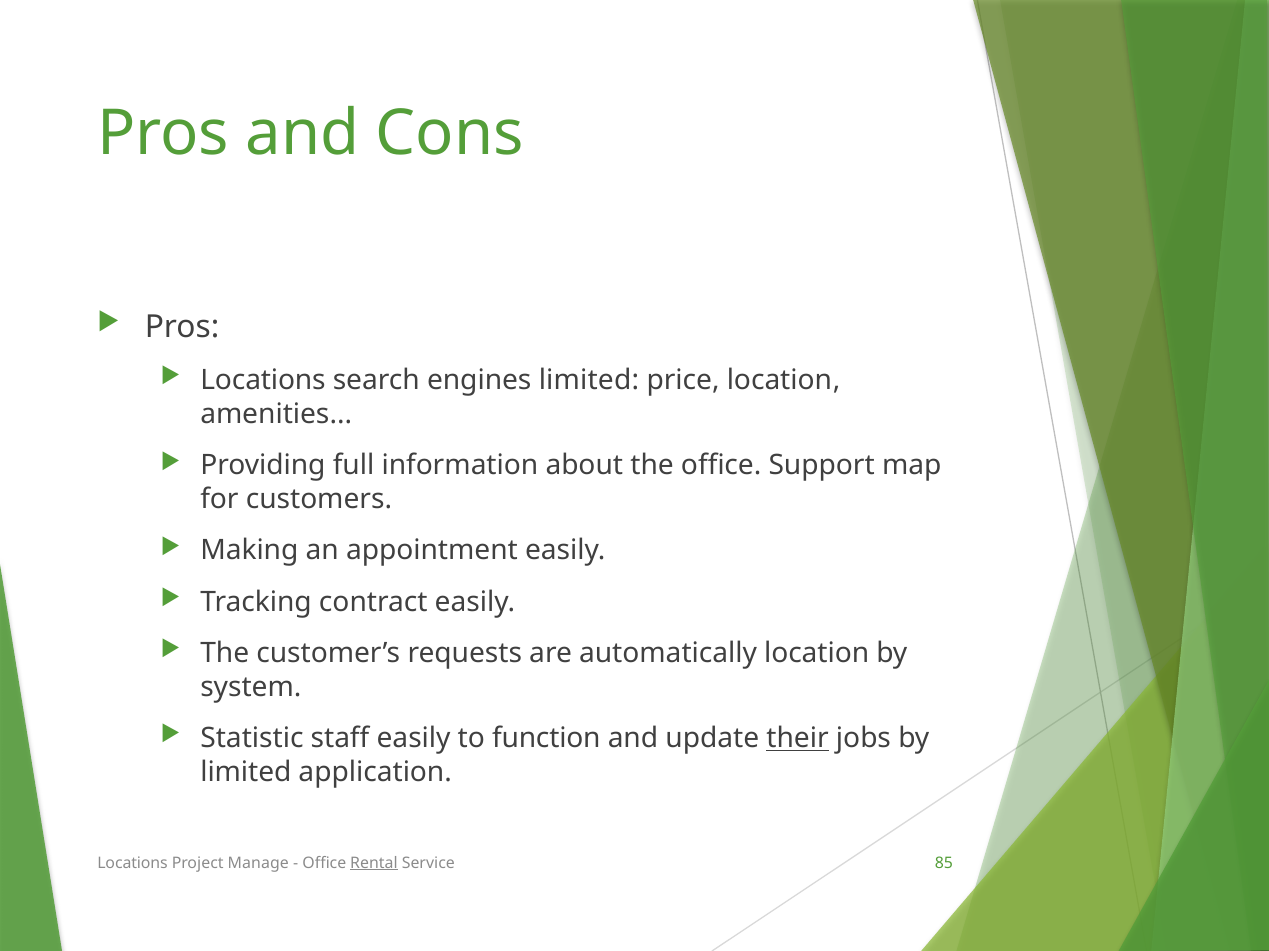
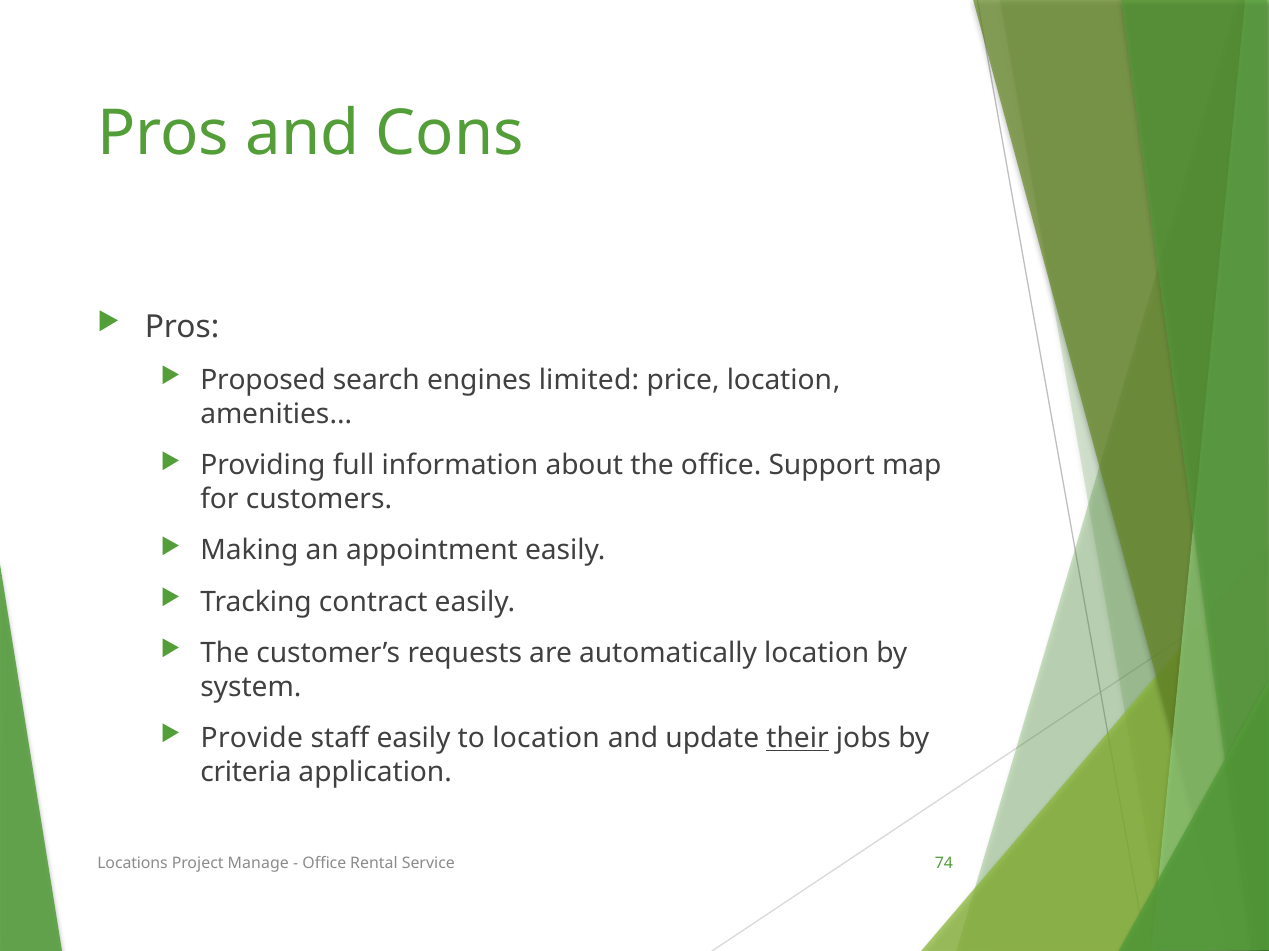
Locations at (263, 381): Locations -> Proposed
Statistic: Statistic -> Provide
to function: function -> location
limited at (246, 773): limited -> criteria
Rental underline: present -> none
85: 85 -> 74
